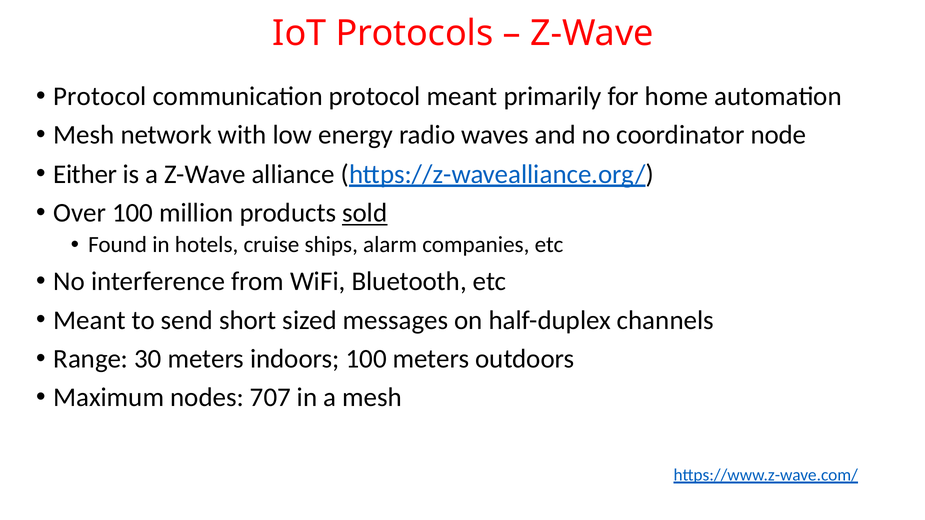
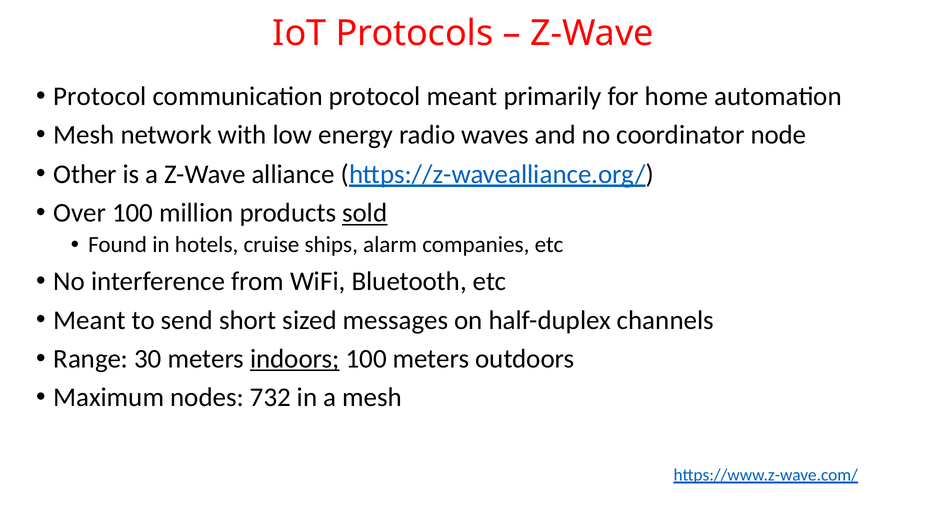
Either: Either -> Other
indoors underline: none -> present
707: 707 -> 732
